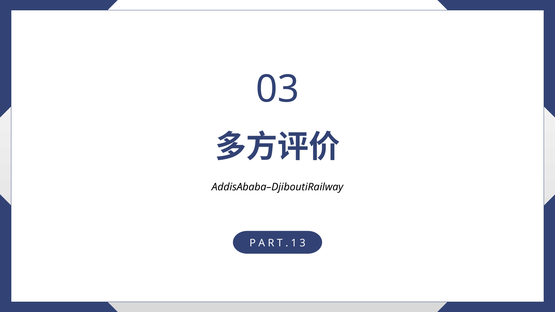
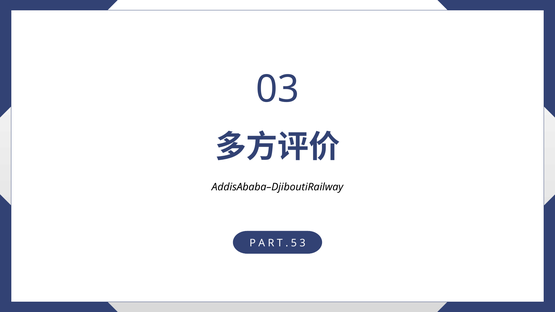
1: 1 -> 5
